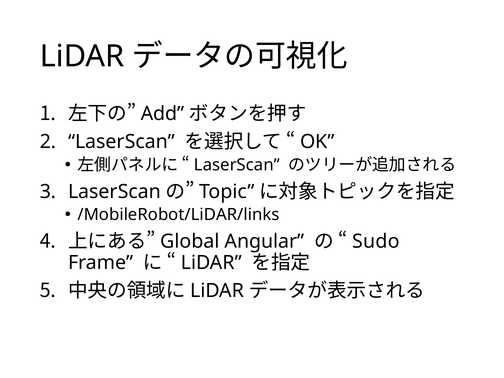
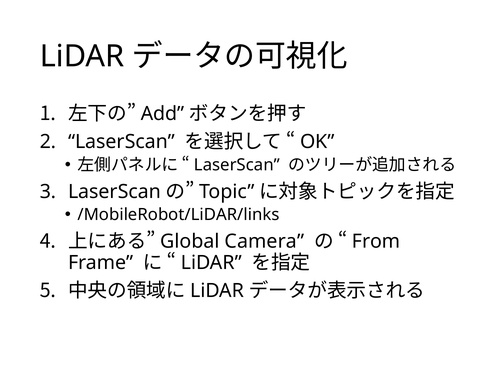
Angular: Angular -> Camera
Sudo: Sudo -> From
